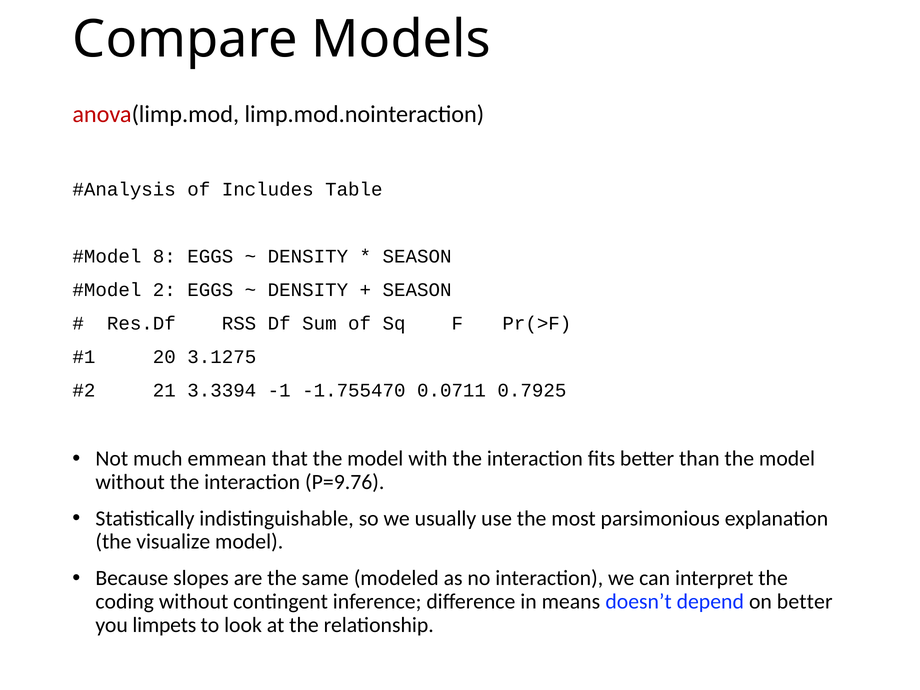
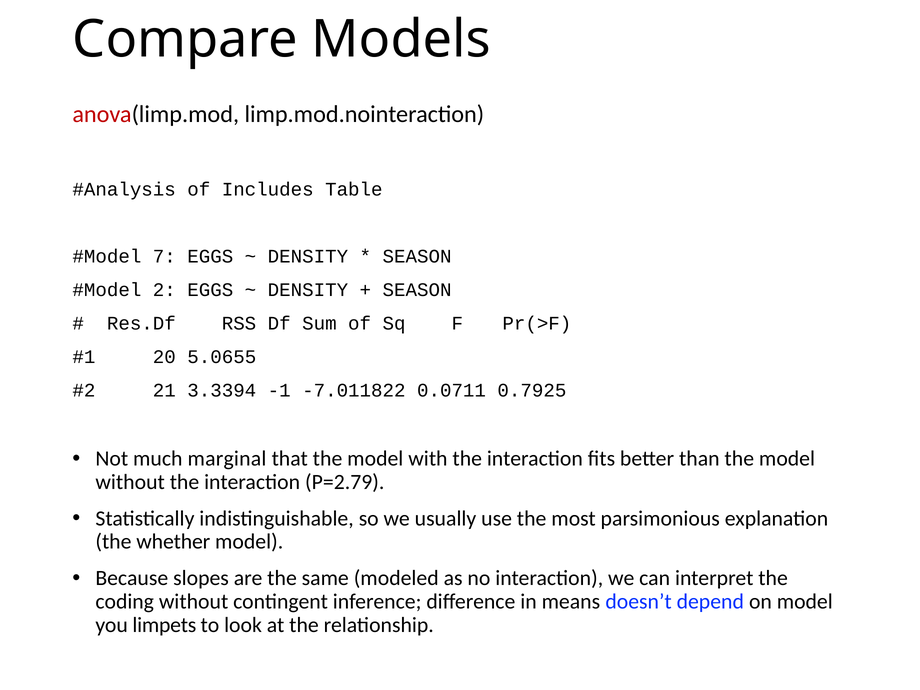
8: 8 -> 7
3.1275: 3.1275 -> 5.0655
-1.755470: -1.755470 -> -7.011822
emmean: emmean -> marginal
P=9.76: P=9.76 -> P=2.79
visualize: visualize -> whether
on better: better -> model
